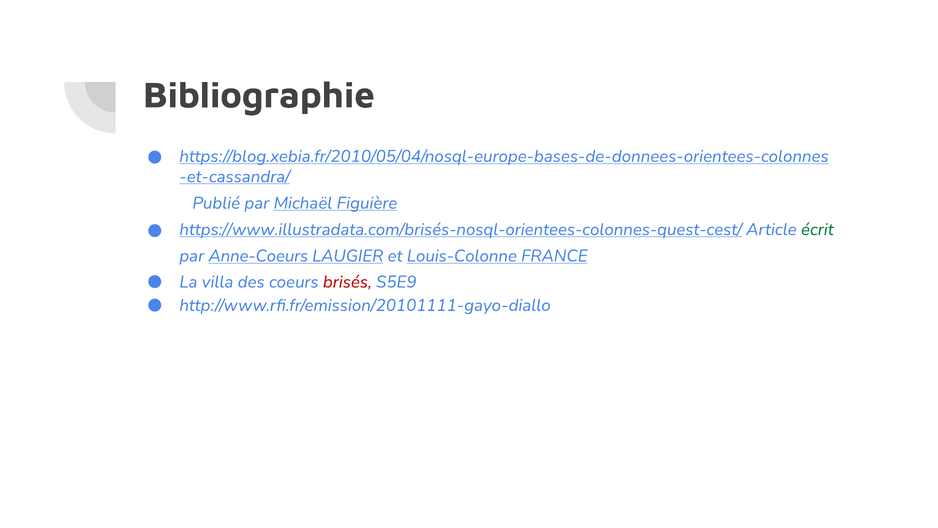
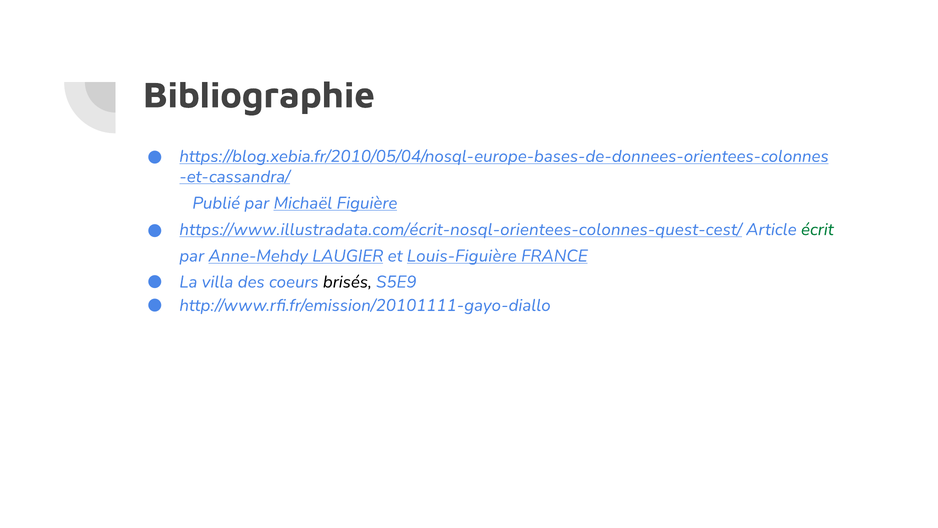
https://www.illustradata.com/brisés-nosql-orientees-colonnes-quest-cest/: https://www.illustradata.com/brisés-nosql-orientees-colonnes-quest-cest/ -> https://www.illustradata.com/écrit-nosql-orientees-colonnes-quest-cest/
Anne-Coeurs: Anne-Coeurs -> Anne-Mehdy
Louis-Colonne: Louis-Colonne -> Louis-Figuière
brisés colour: red -> black
